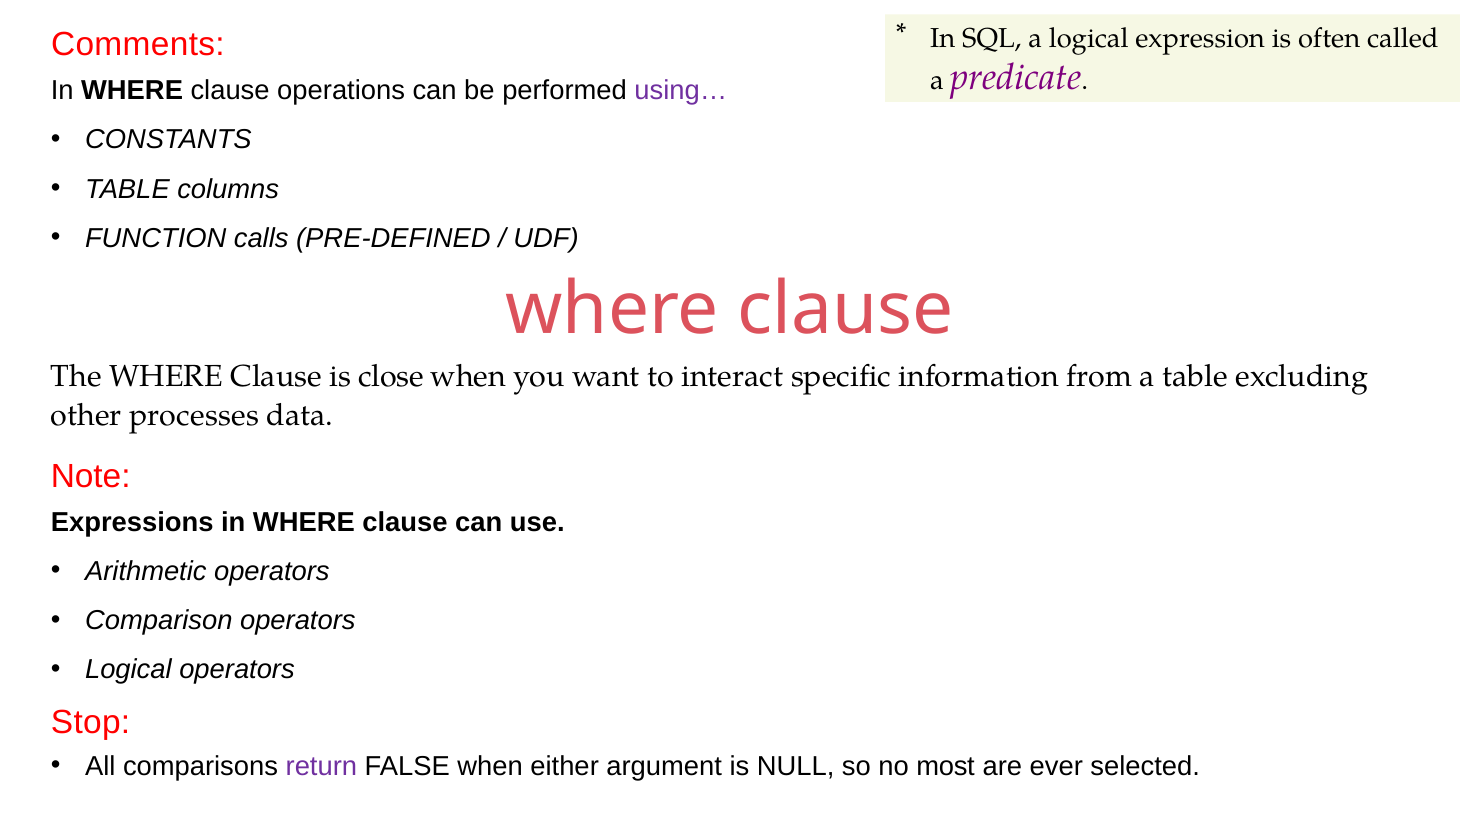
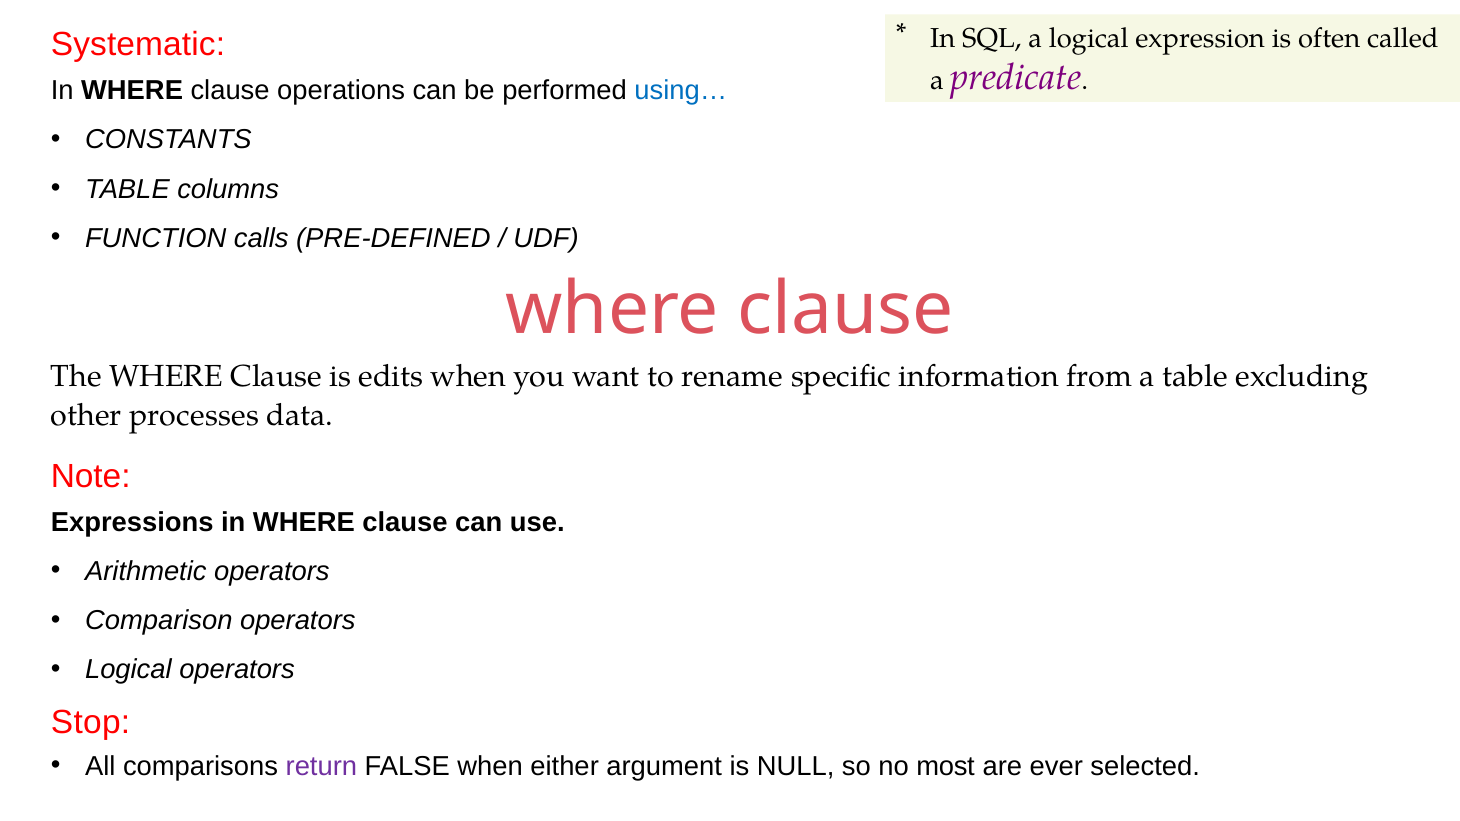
Comments: Comments -> Systematic
using… colour: purple -> blue
close: close -> edits
interact: interact -> rename
